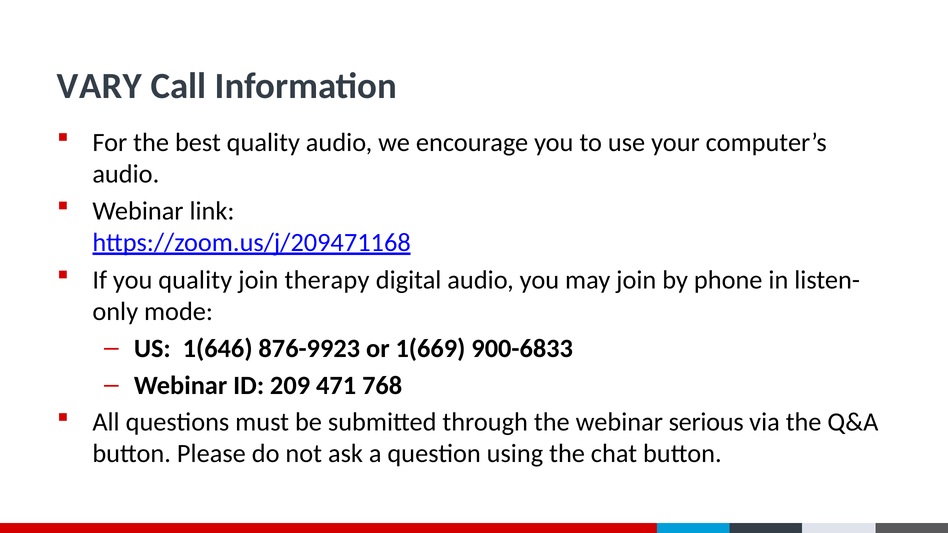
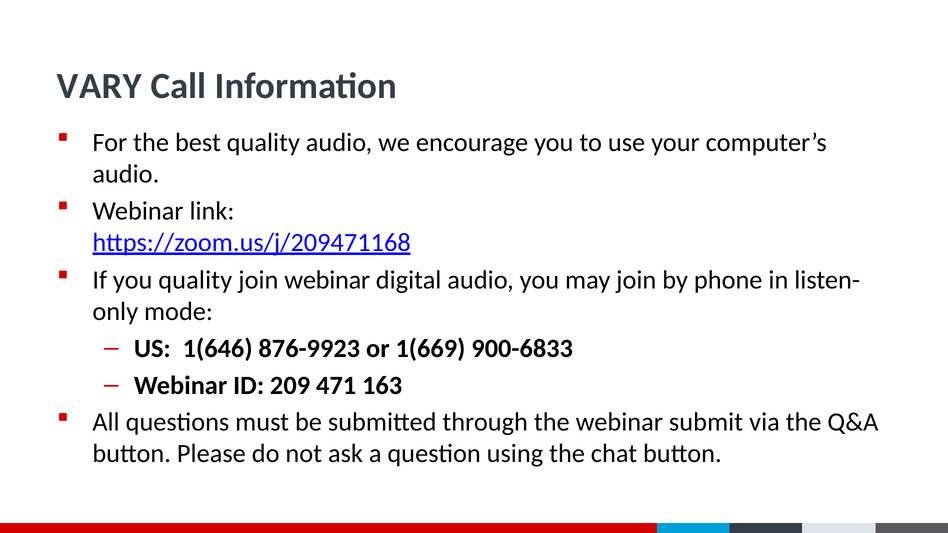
join therapy: therapy -> webinar
768: 768 -> 163
serious: serious -> submit
